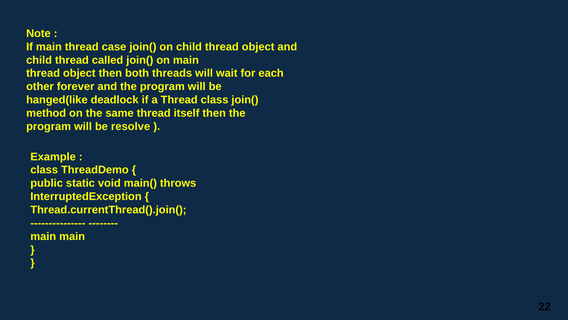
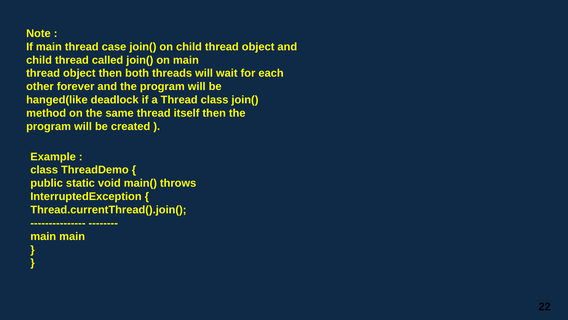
resolve: resolve -> created
